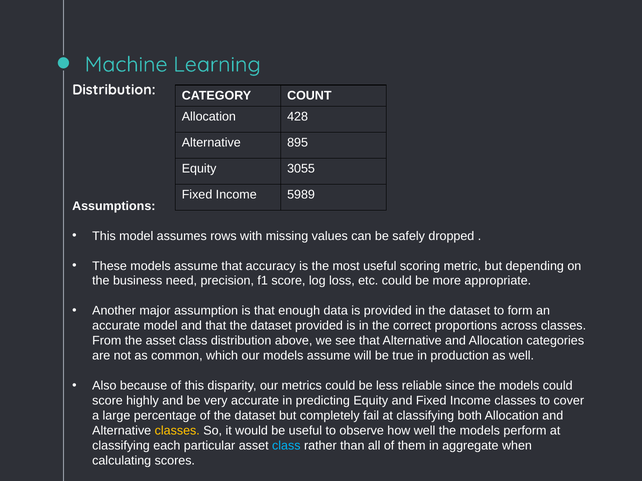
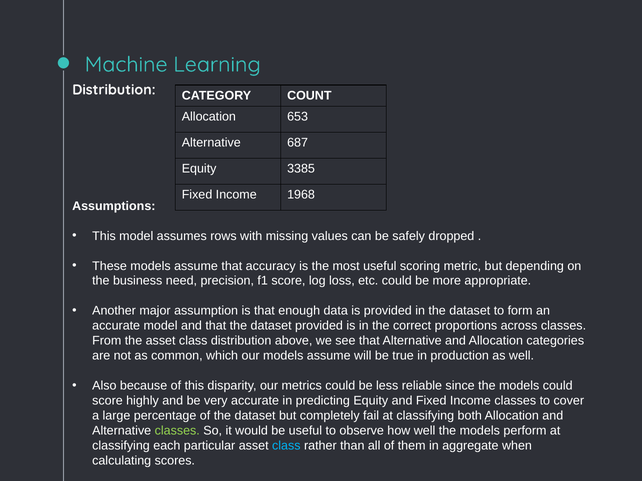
428: 428 -> 653
895: 895 -> 687
3055: 3055 -> 3385
5989: 5989 -> 1968
classes at (177, 431) colour: yellow -> light green
